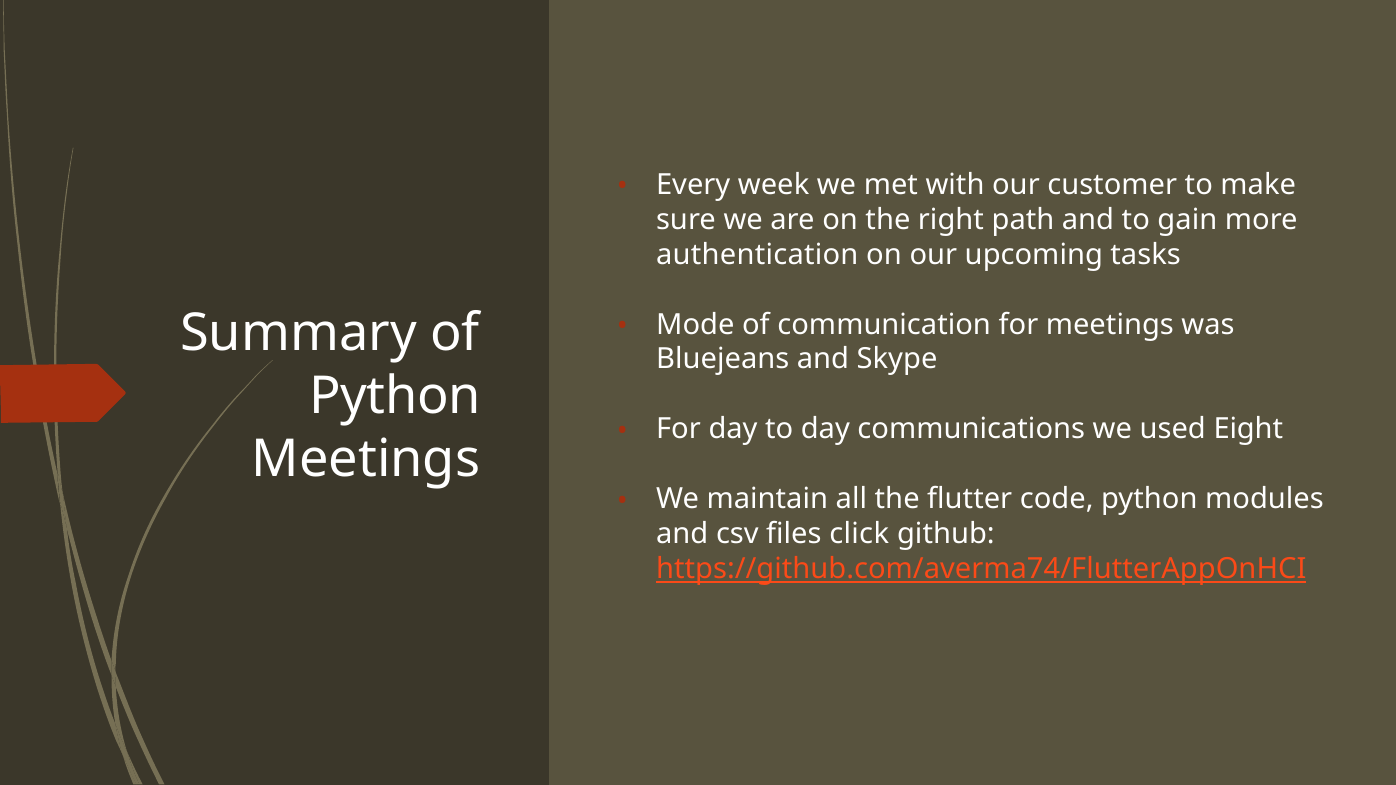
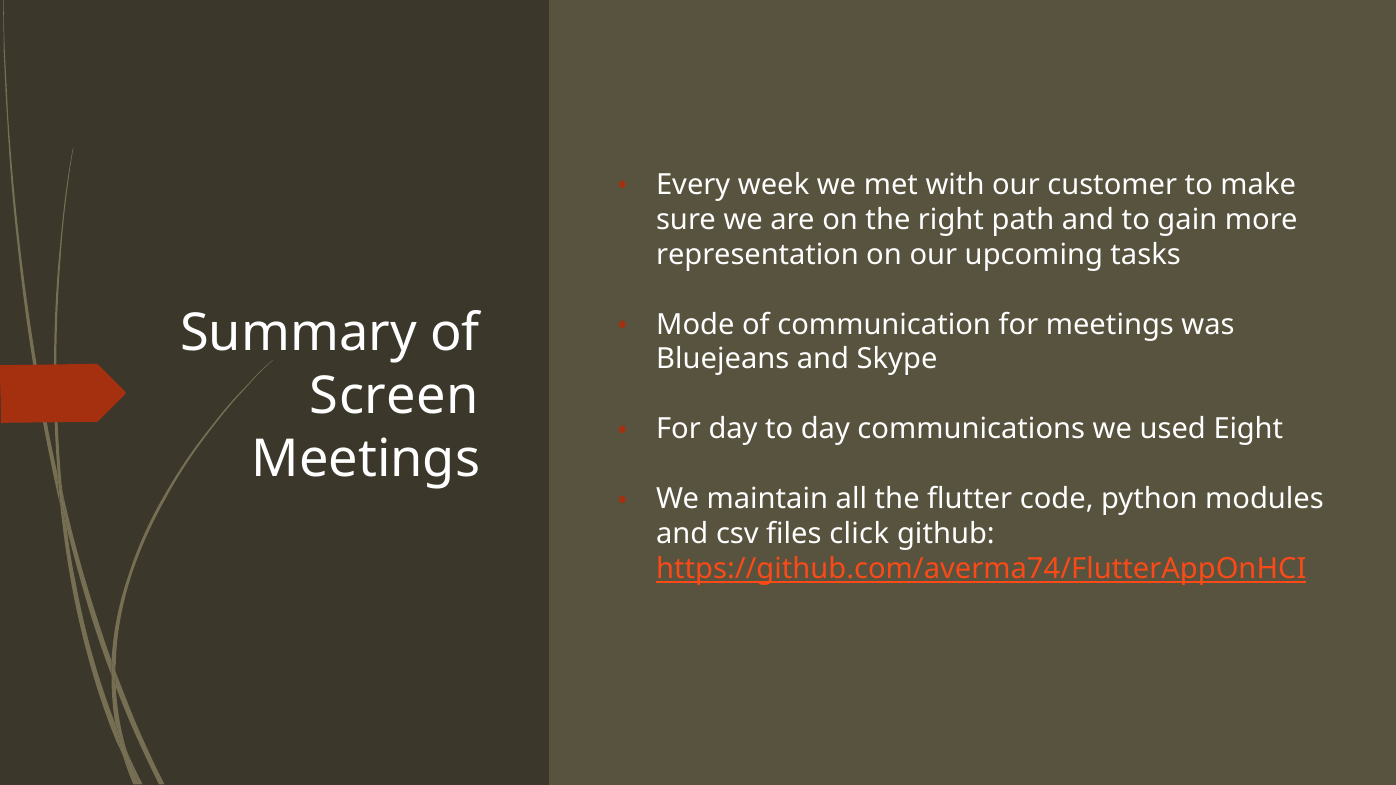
authentication: authentication -> representation
Python at (395, 396): Python -> Screen
